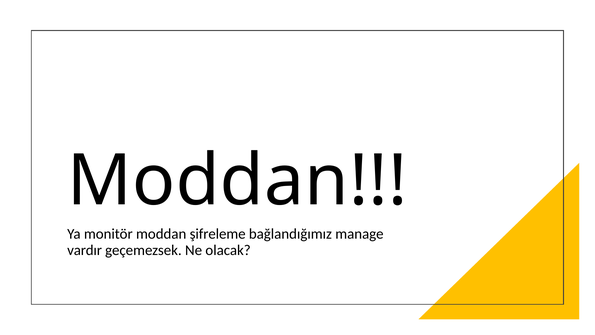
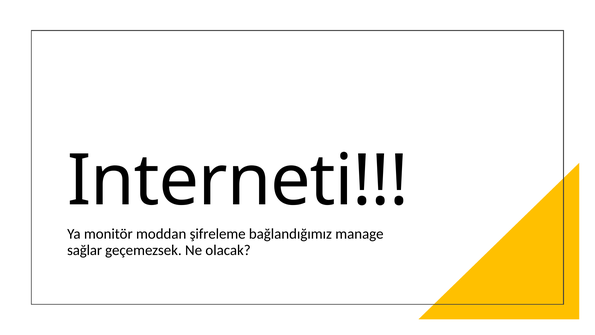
Moddan at (237, 181): Moddan -> Interneti
vardır: vardır -> sağlar
